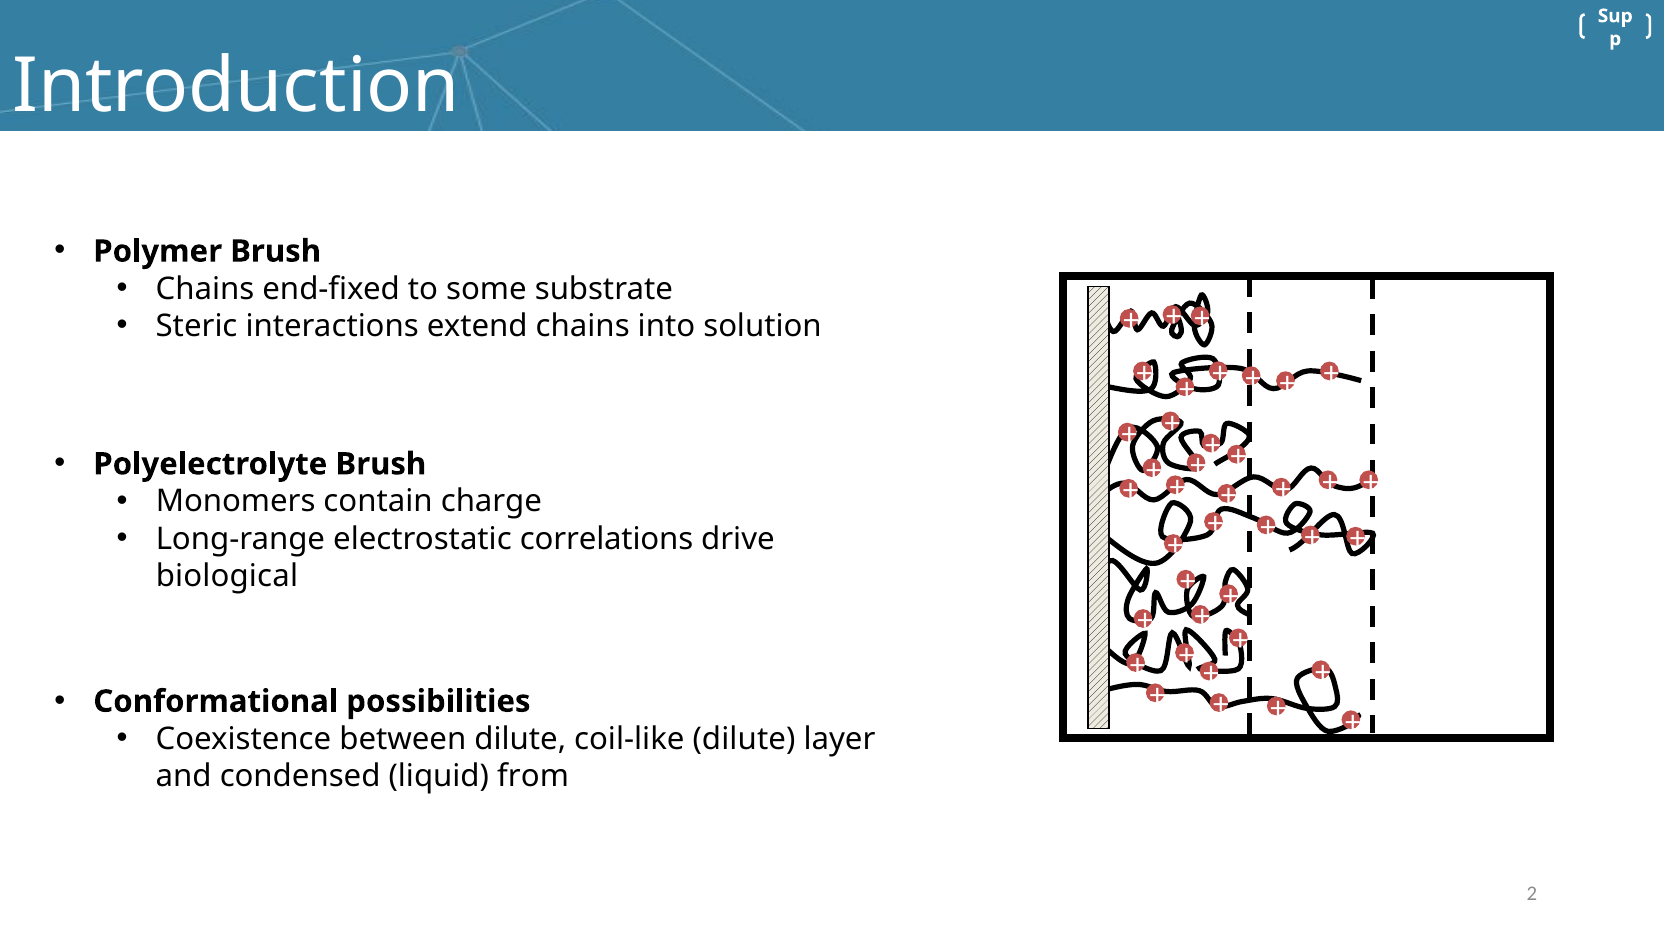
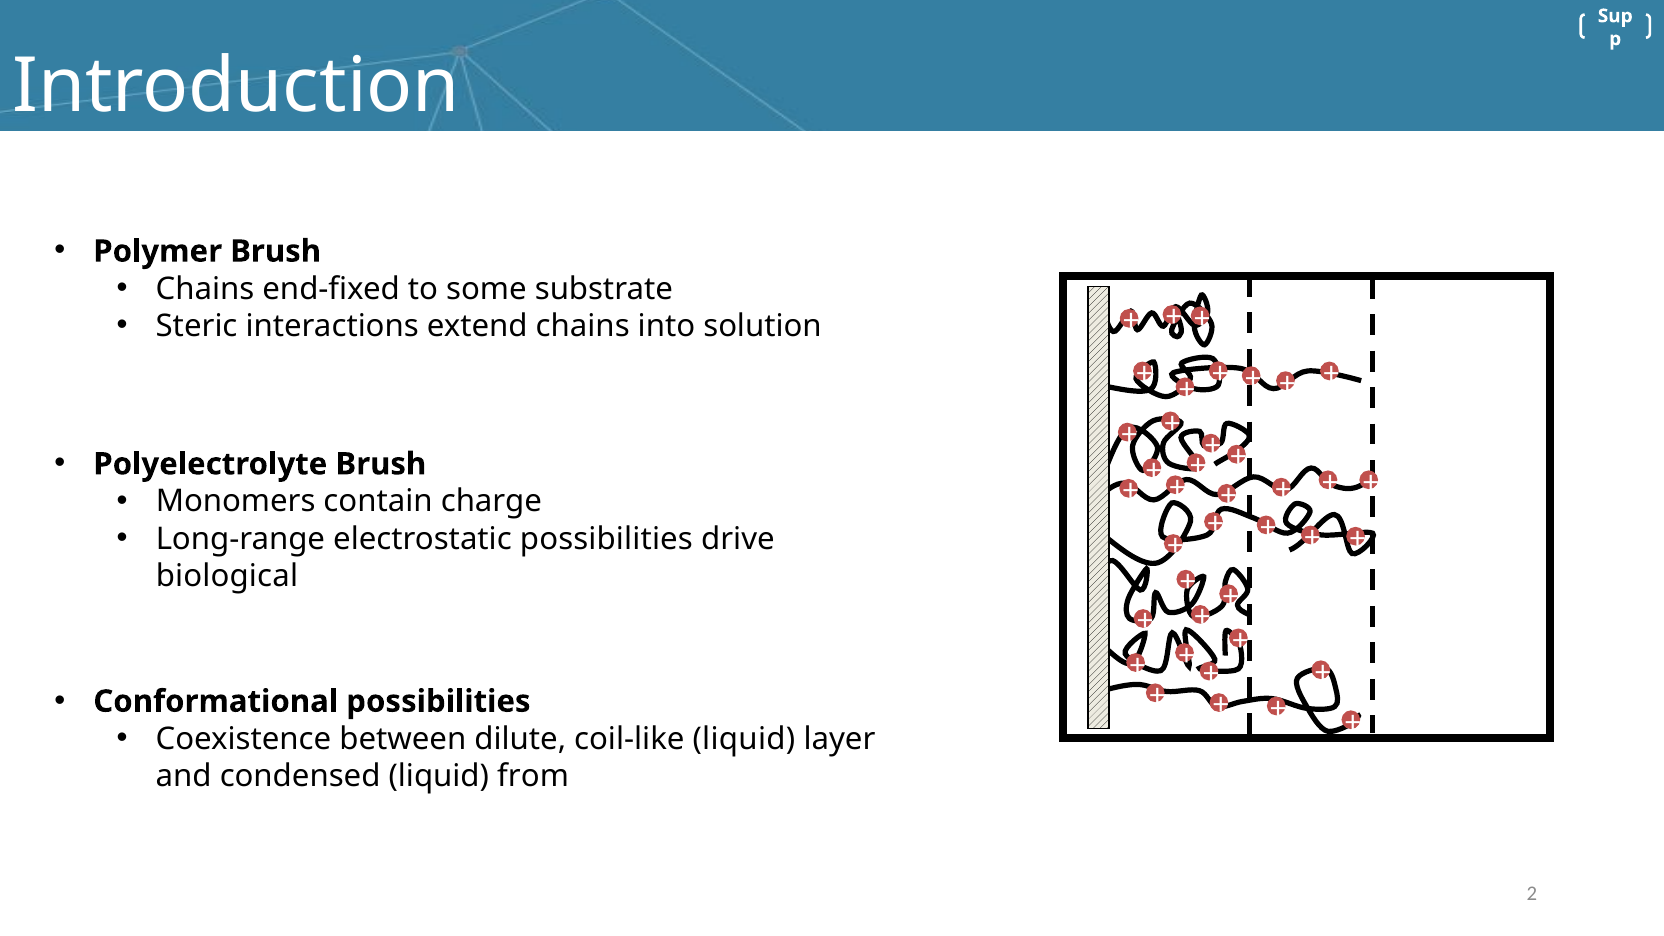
electrostatic correlations: correlations -> possibilities
coil-like dilute: dilute -> liquid
